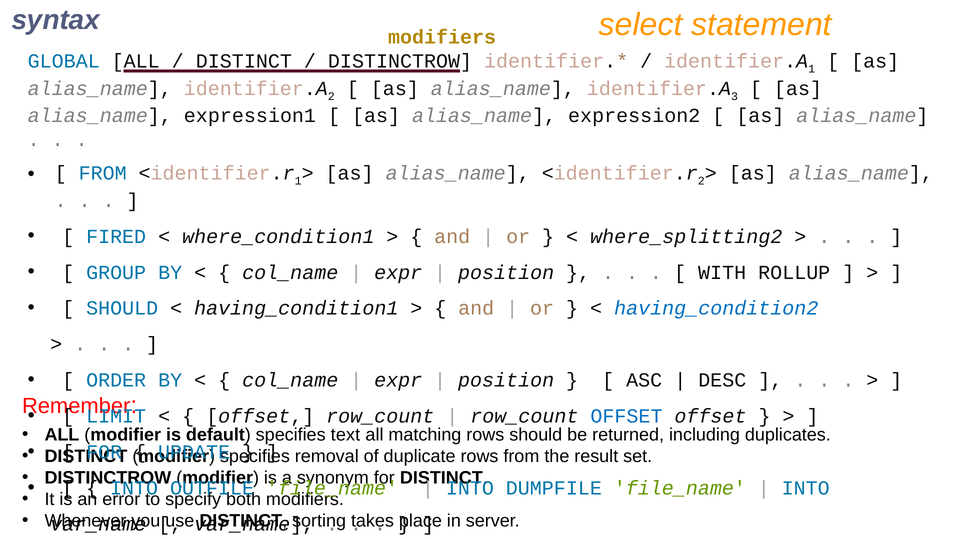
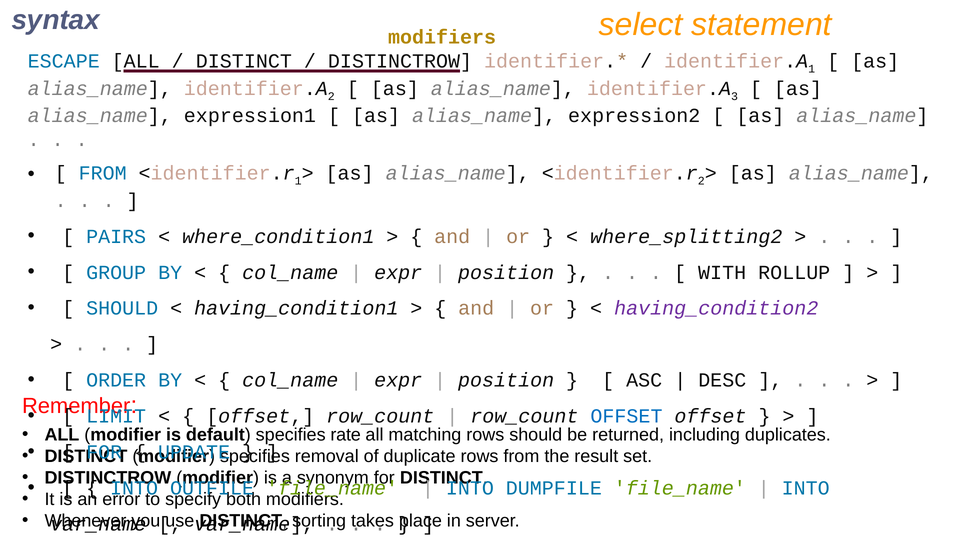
GLOBAL: GLOBAL -> ESCAPE
FIRED: FIRED -> PAIRS
having_condition2 colour: blue -> purple
text: text -> rate
